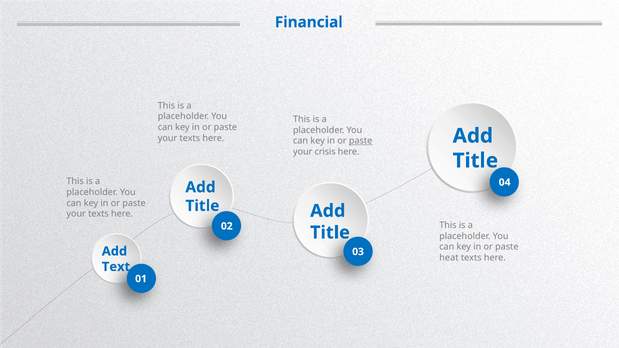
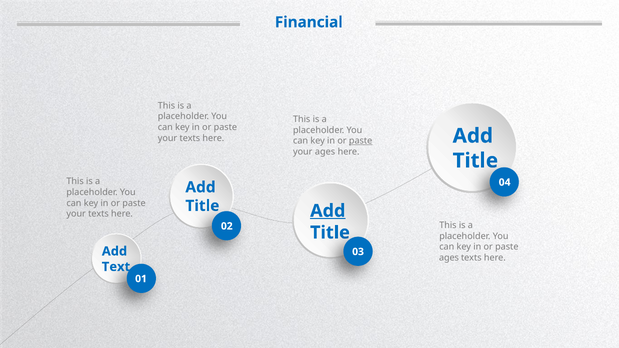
your crisis: crisis -> ages
Add at (328, 211) underline: none -> present
heat at (449, 258): heat -> ages
